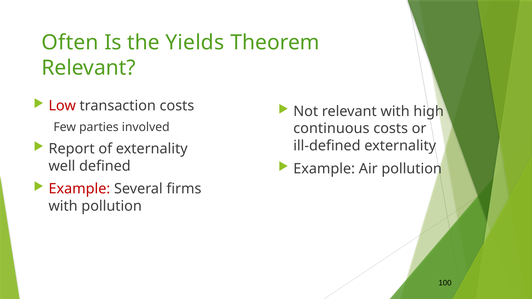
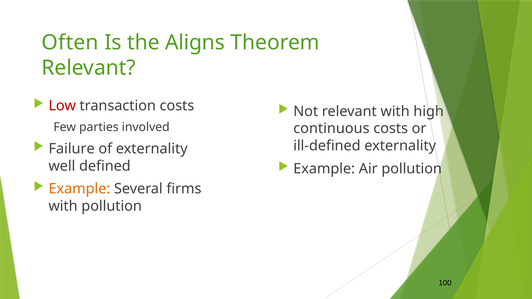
Yields: Yields -> Aligns
Report: Report -> Failure
Example at (79, 189) colour: red -> orange
